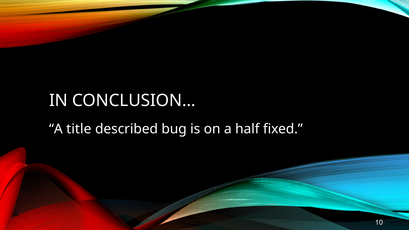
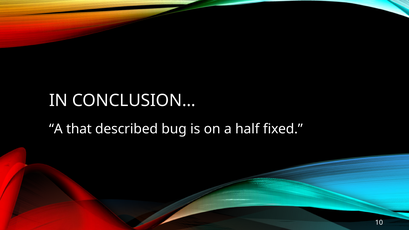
title: title -> that
